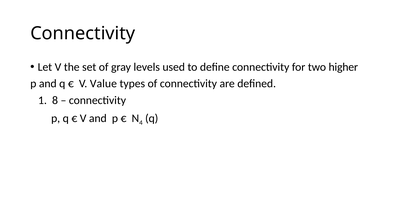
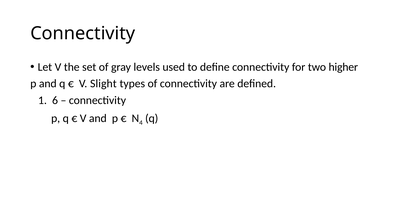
Value: Value -> Slight
8: 8 -> 6
